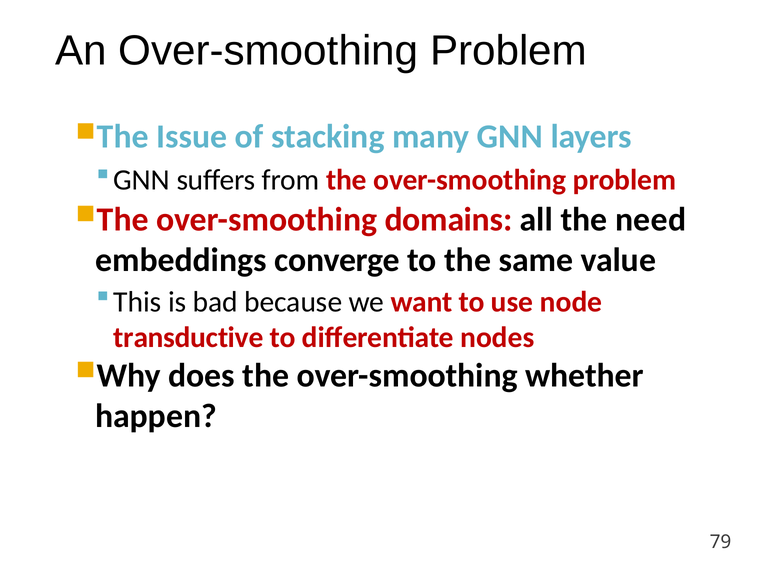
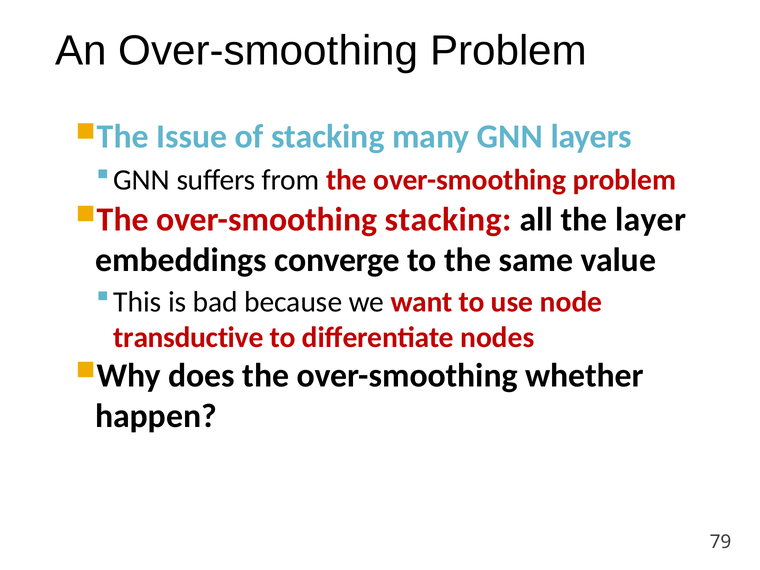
over-smoothing domains: domains -> stacking
need: need -> layer
